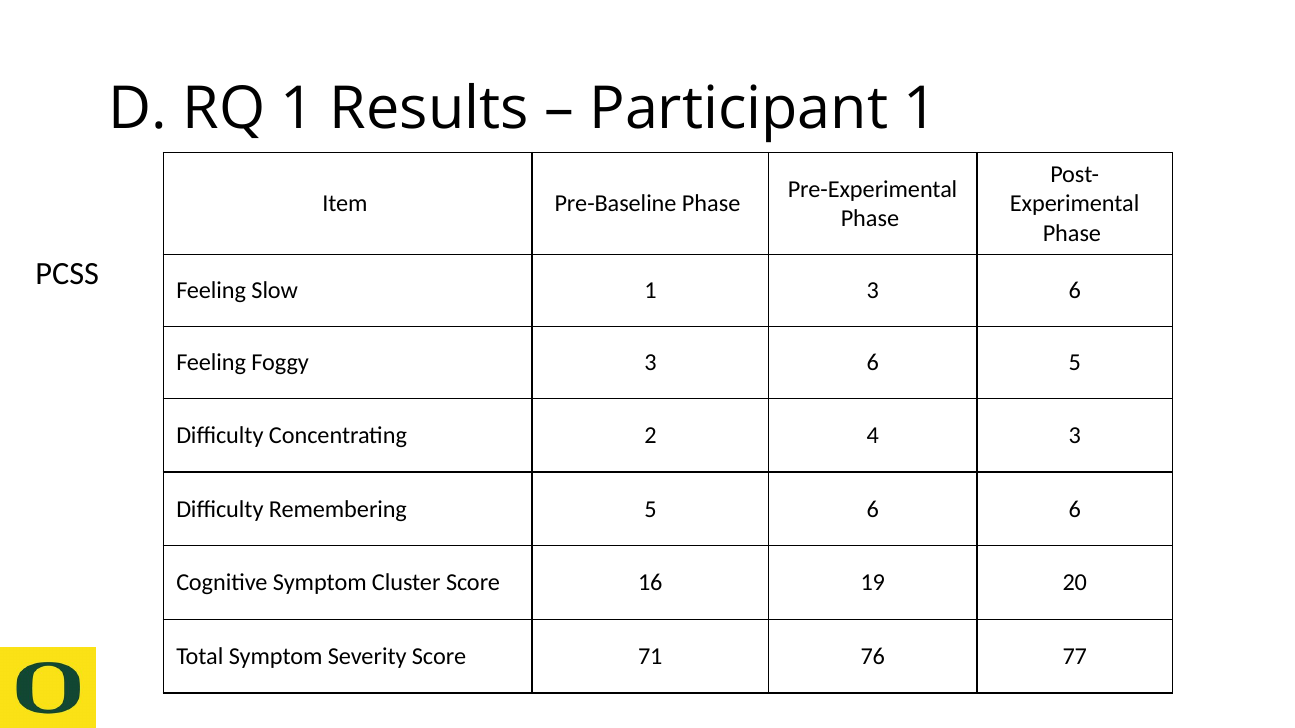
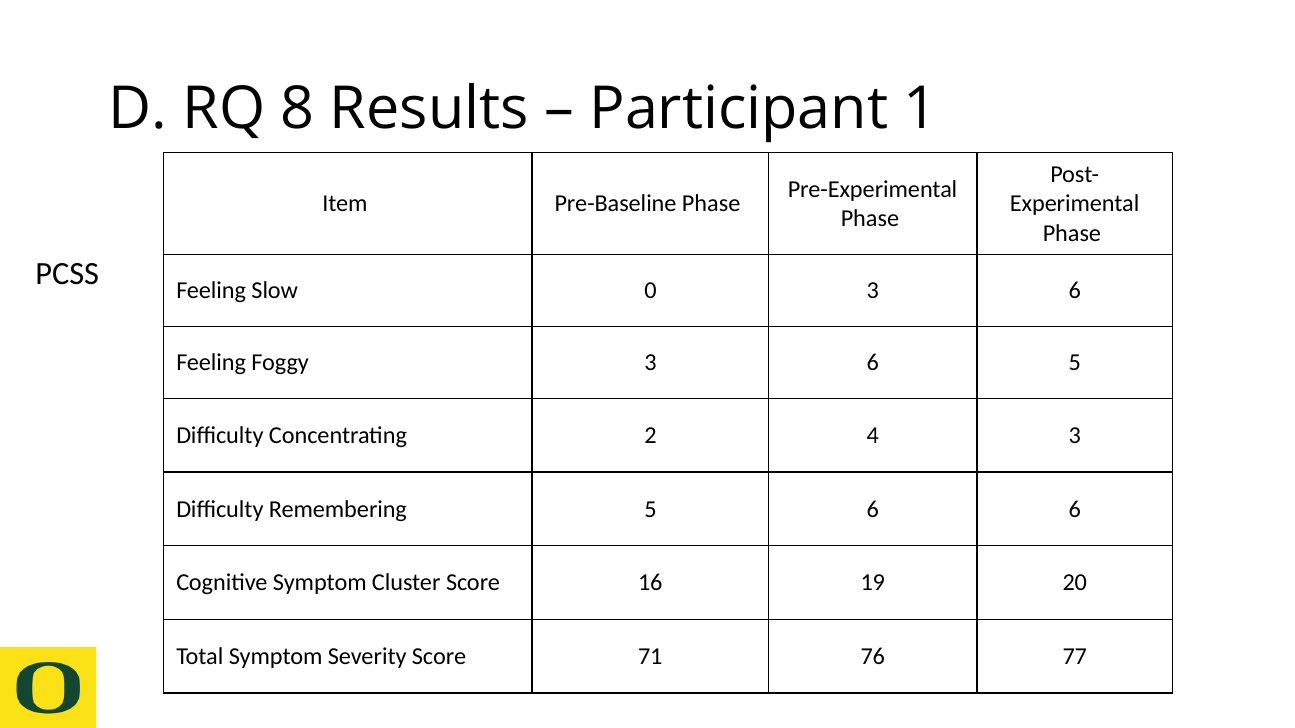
RQ 1: 1 -> 8
Slow 1: 1 -> 0
